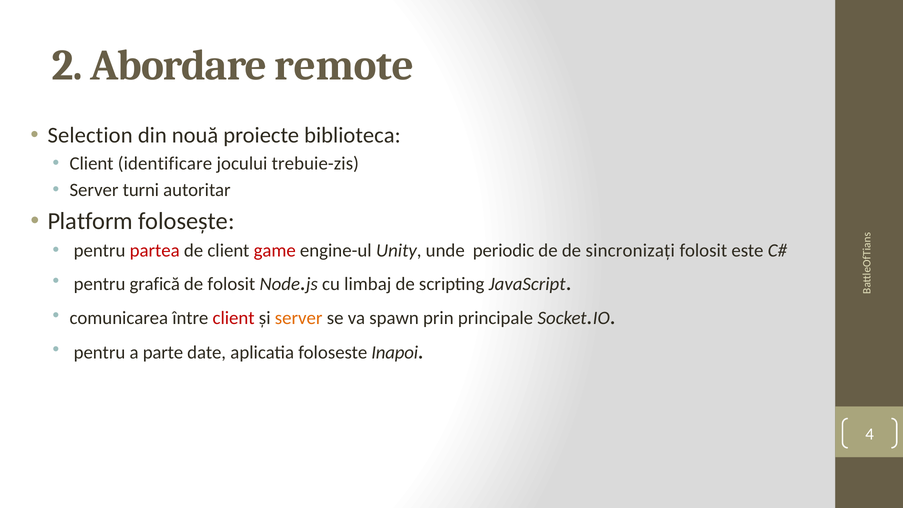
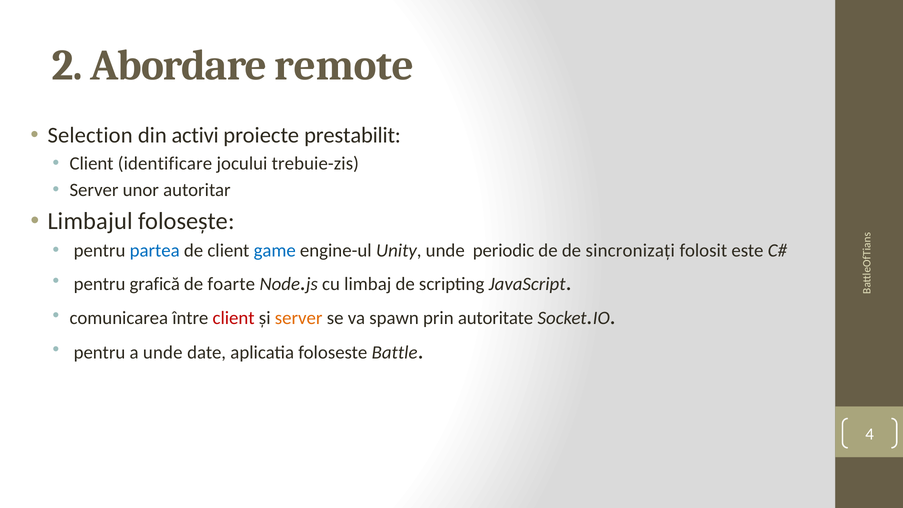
nouă: nouă -> activi
biblioteca: biblioteca -> prestabilit
turni: turni -> unor
Platform: Platform -> Limbajul
partea colour: red -> blue
game colour: red -> blue
de folosit: folosit -> foarte
principale: principale -> autoritate
a parte: parte -> unde
Inapoi: Inapoi -> Battle
